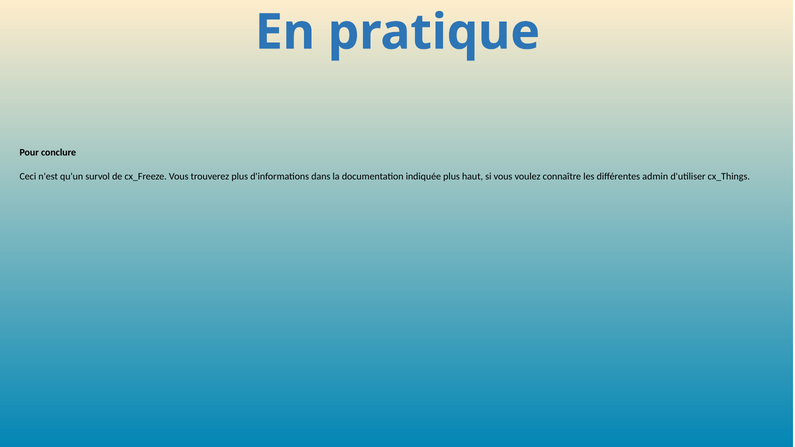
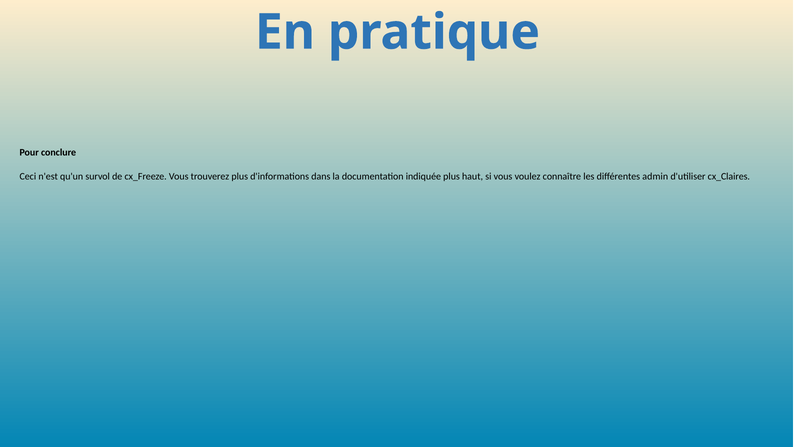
cx_Things: cx_Things -> cx_Claires
